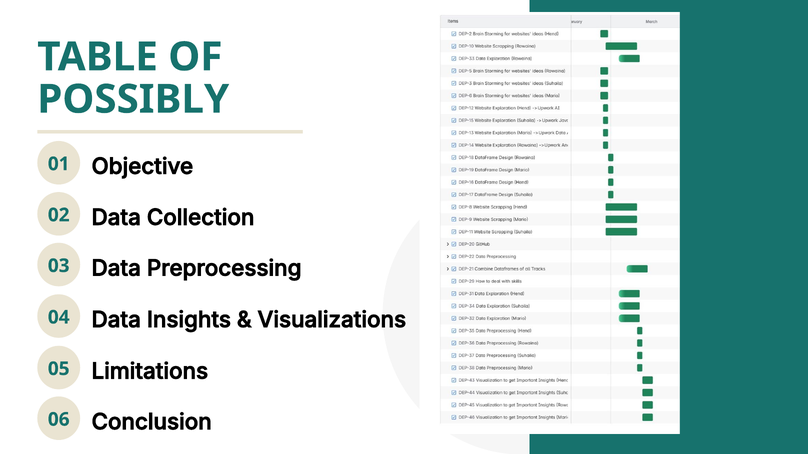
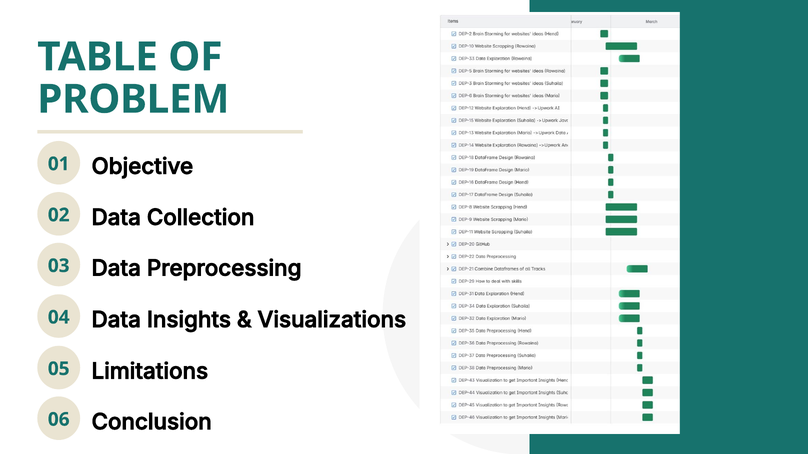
POSSIBLY: POSSIBLY -> PROBLEM
